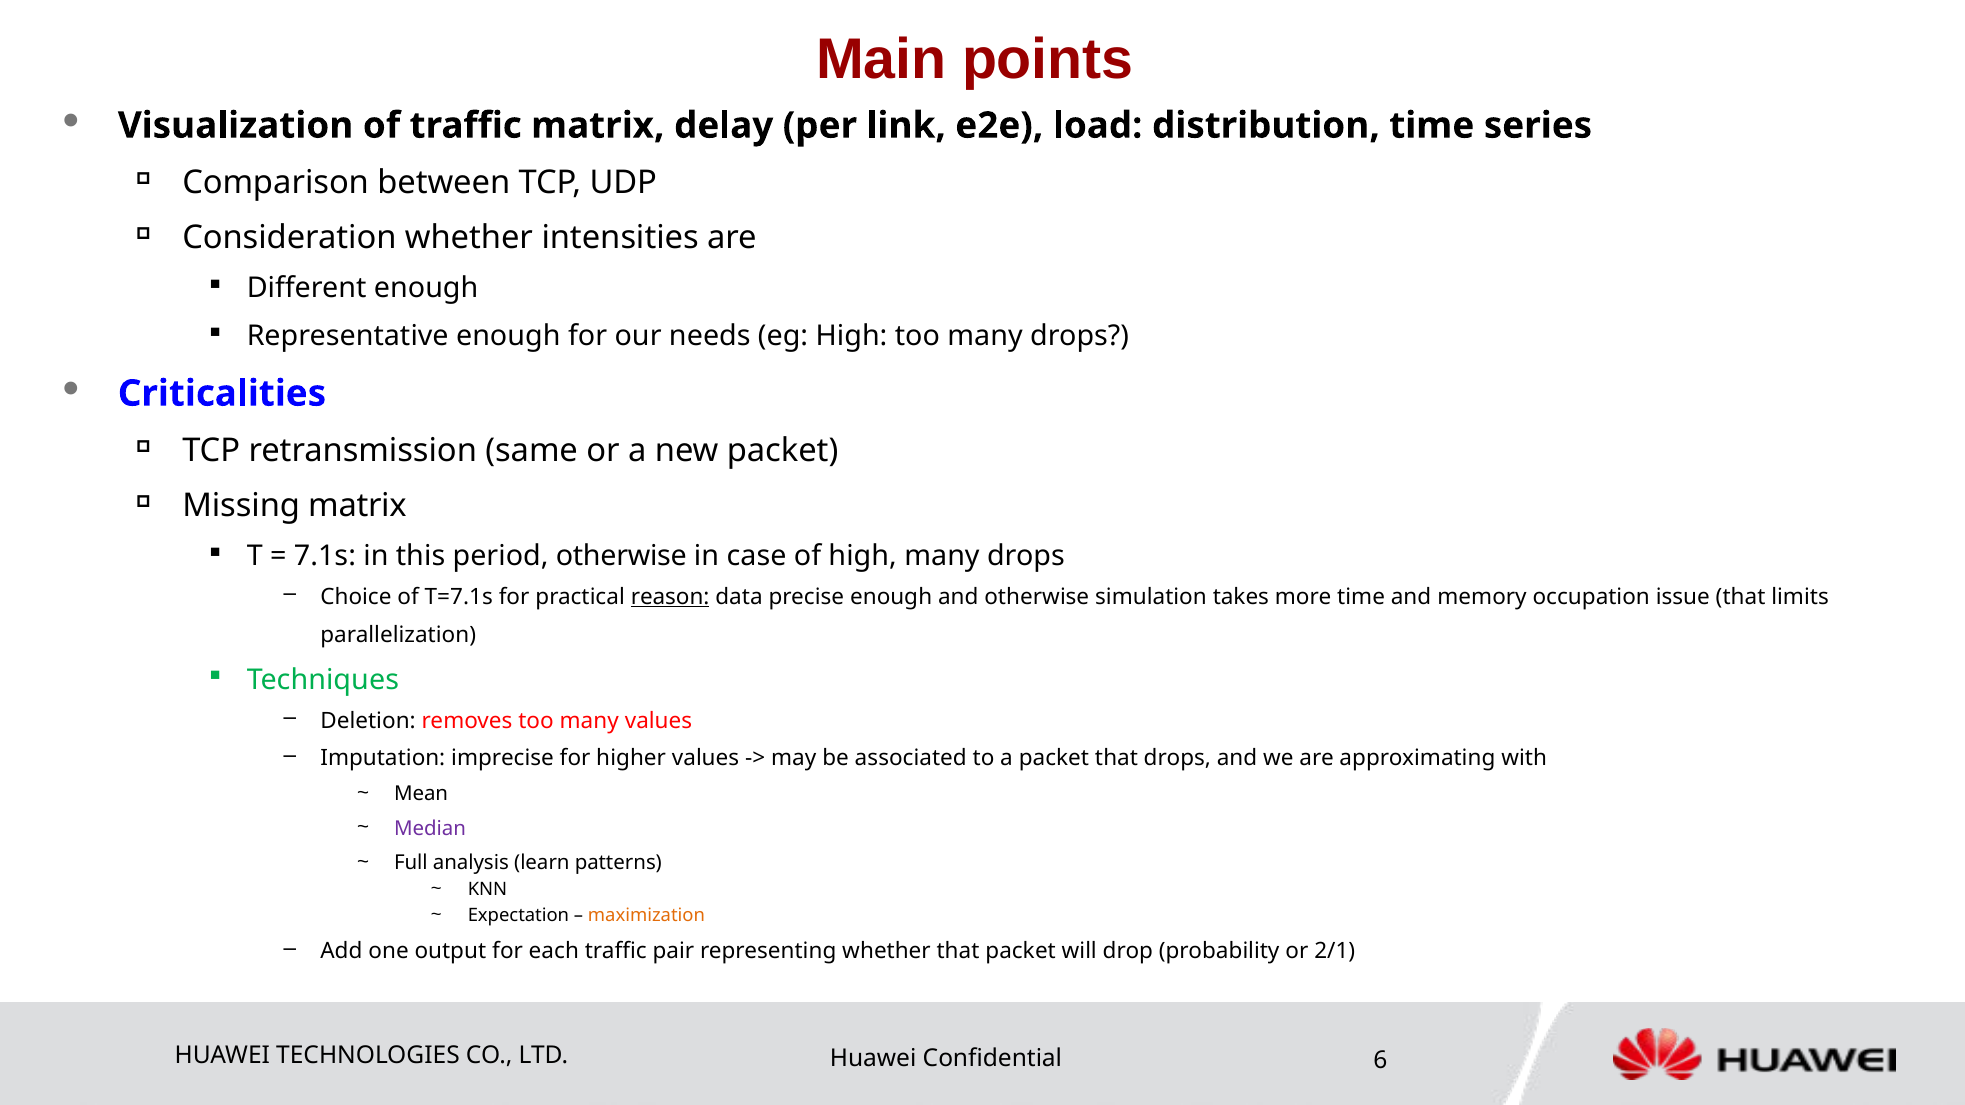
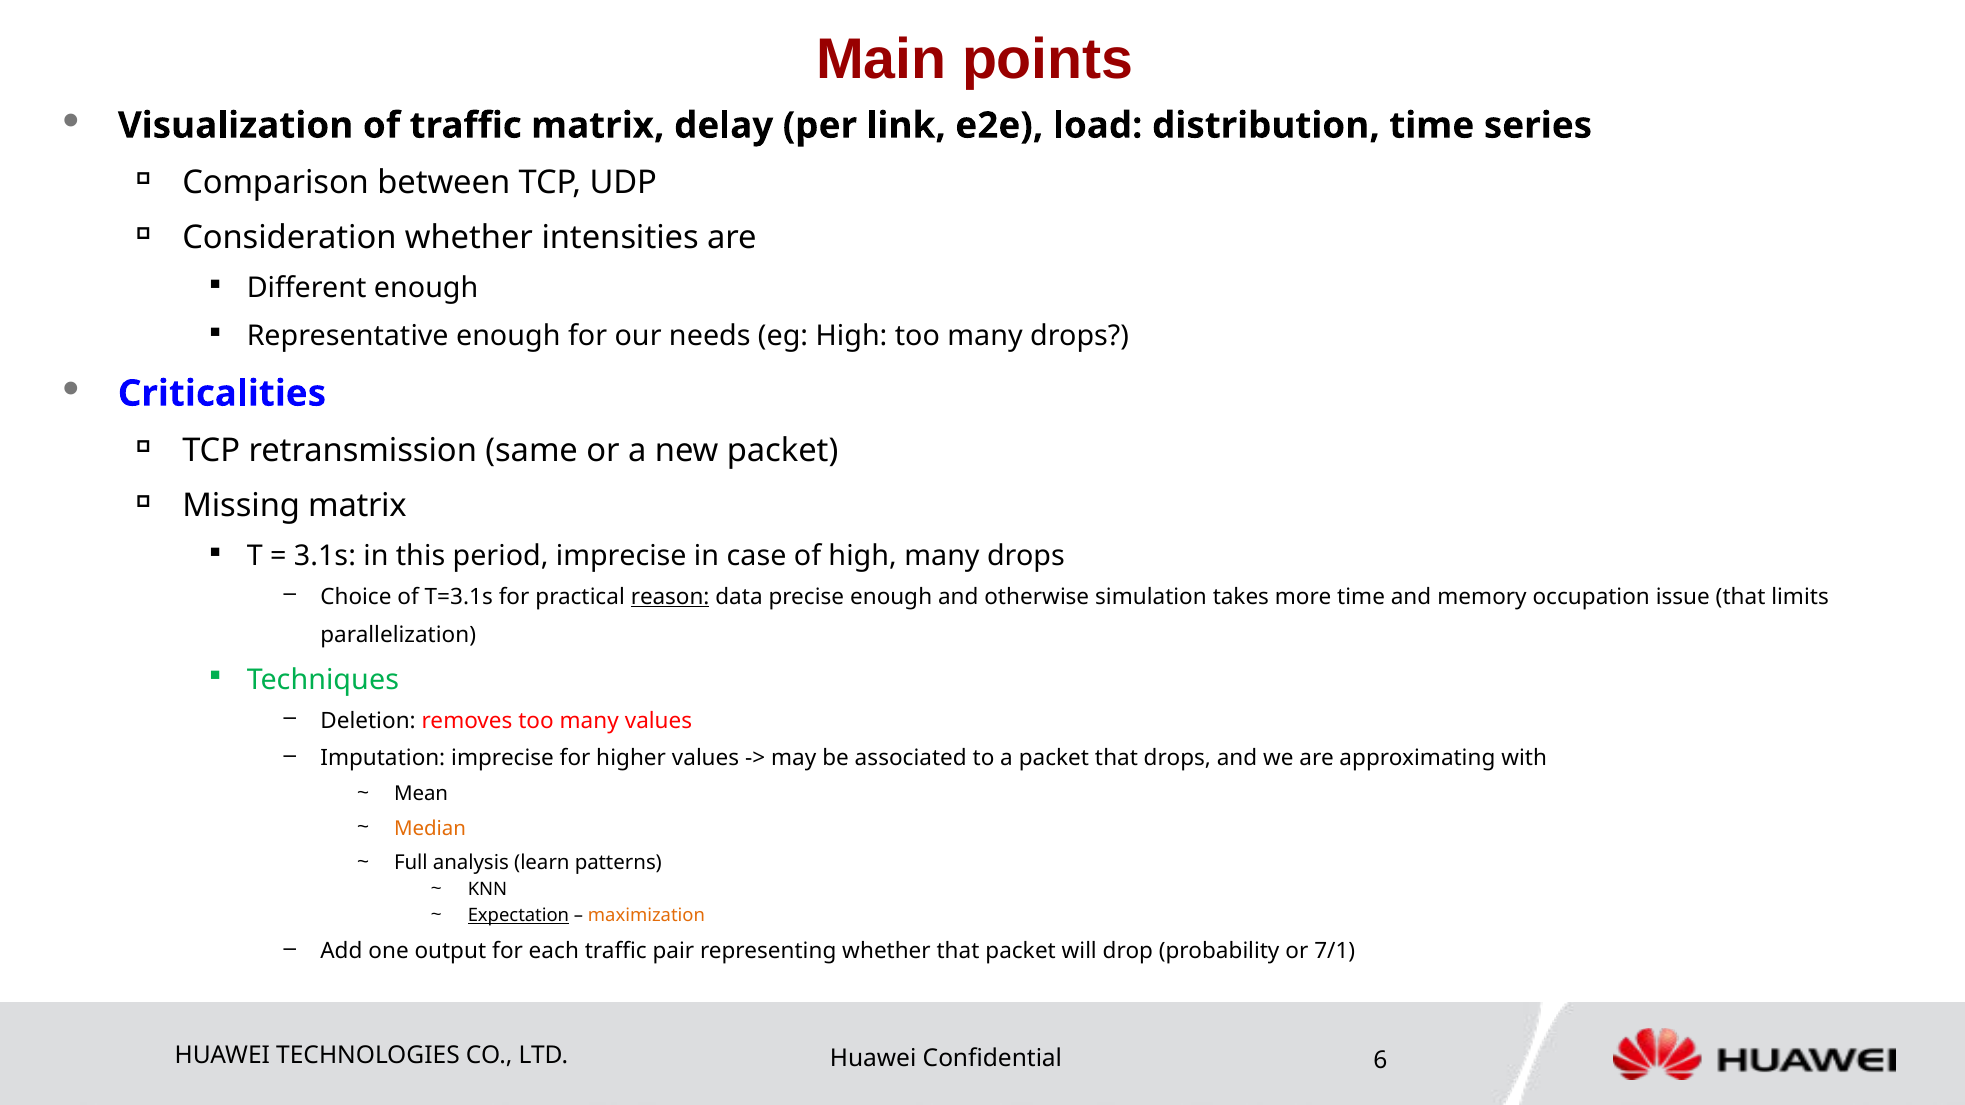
7.1s: 7.1s -> 3.1s
period otherwise: otherwise -> imprecise
T=7.1s: T=7.1s -> T=3.1s
Median colour: purple -> orange
Expectation underline: none -> present
2/1: 2/1 -> 7/1
